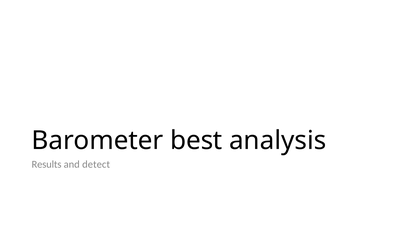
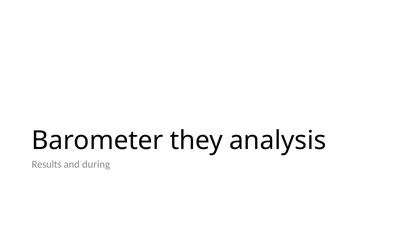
best: best -> they
detect: detect -> during
